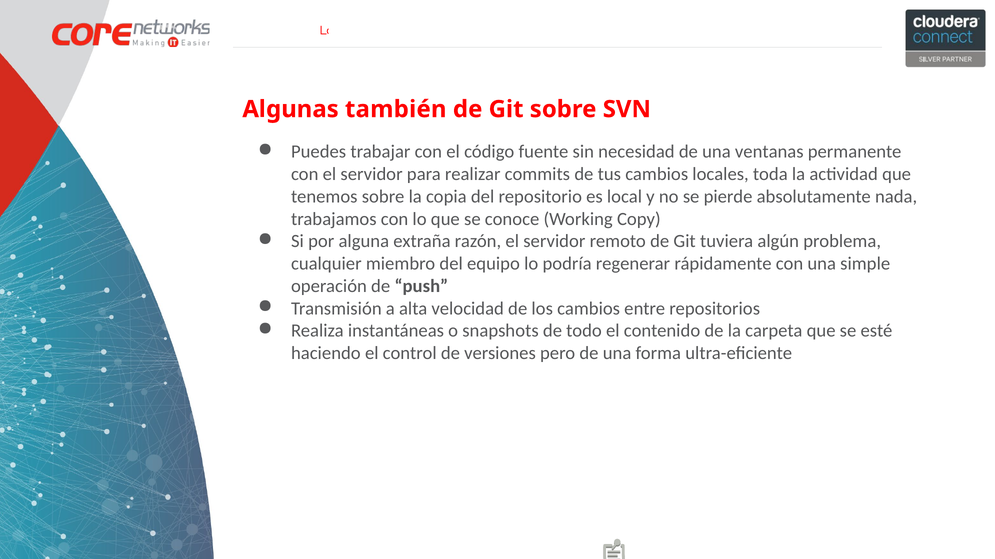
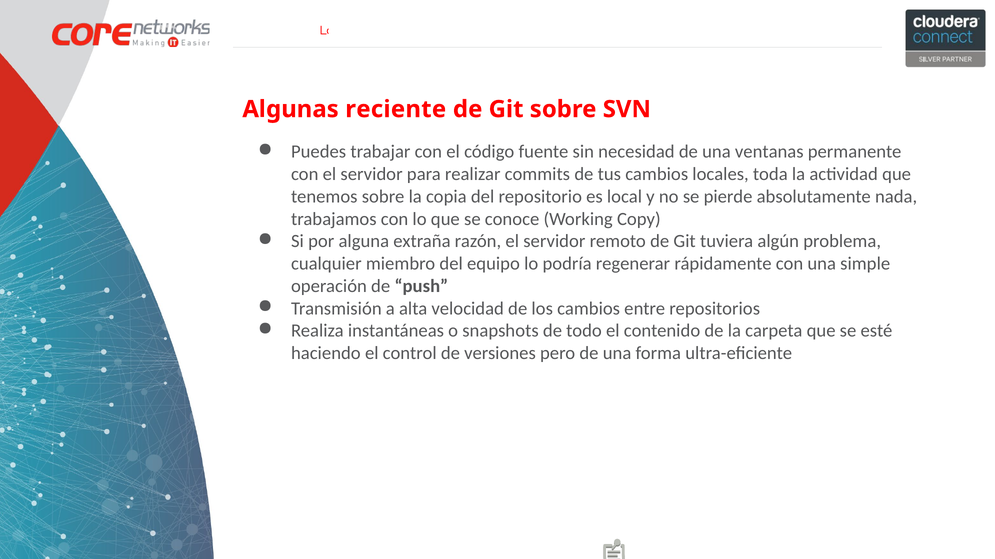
también: también -> reciente
